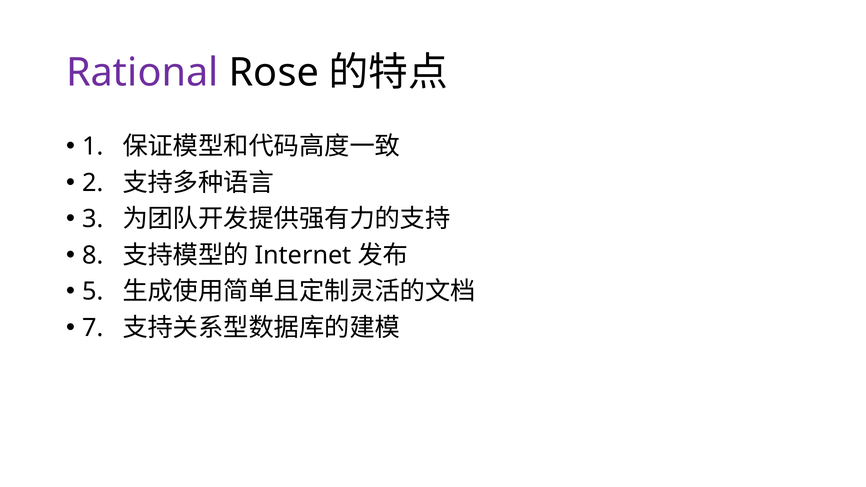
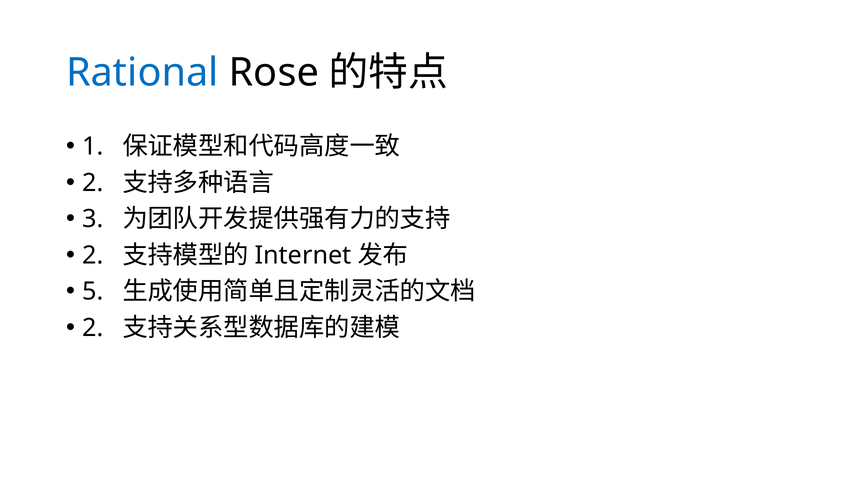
Rational colour: purple -> blue
8 at (93, 255): 8 -> 2
7 at (93, 328): 7 -> 2
